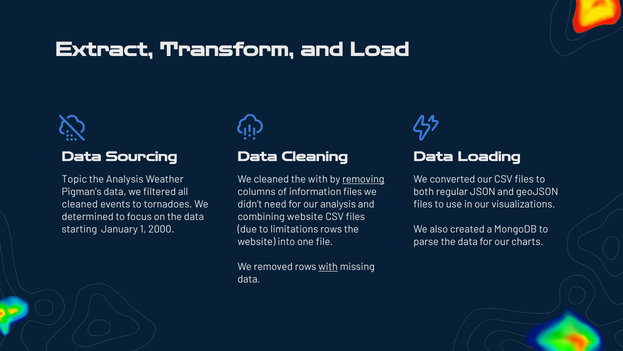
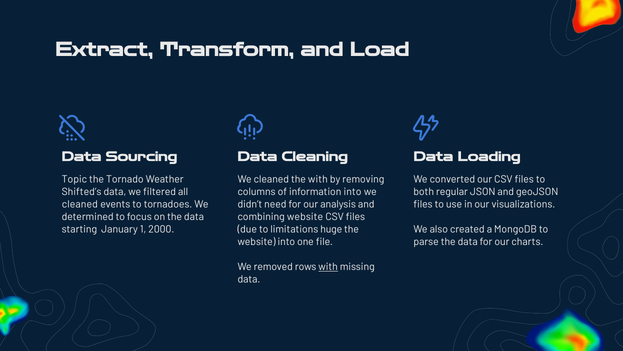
the Analysis: Analysis -> Tornado
removing underline: present -> none
Pigman’s: Pigman’s -> Shifted’s
information files: files -> into
limitations rows: rows -> huge
